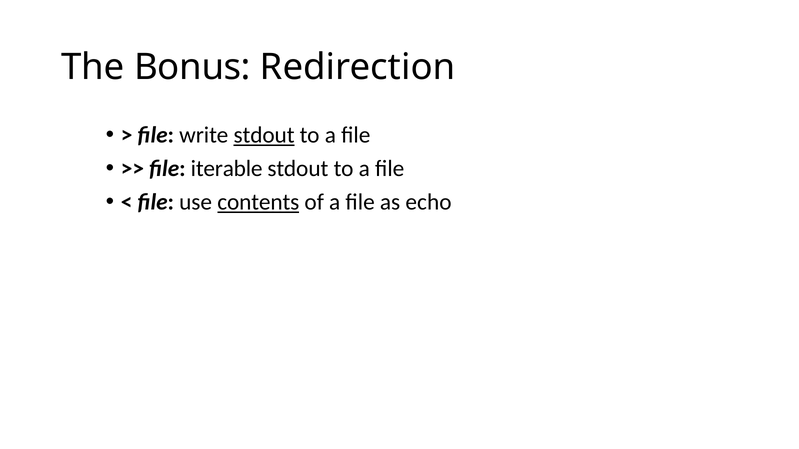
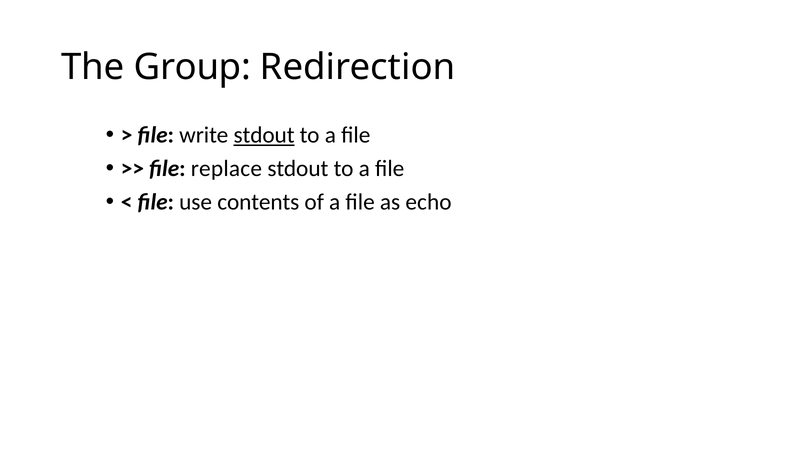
Bonus: Bonus -> Group
iterable: iterable -> replace
contents underline: present -> none
